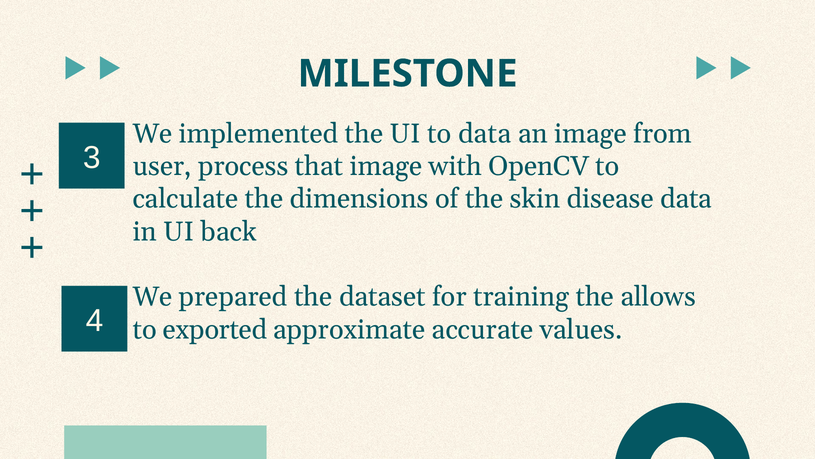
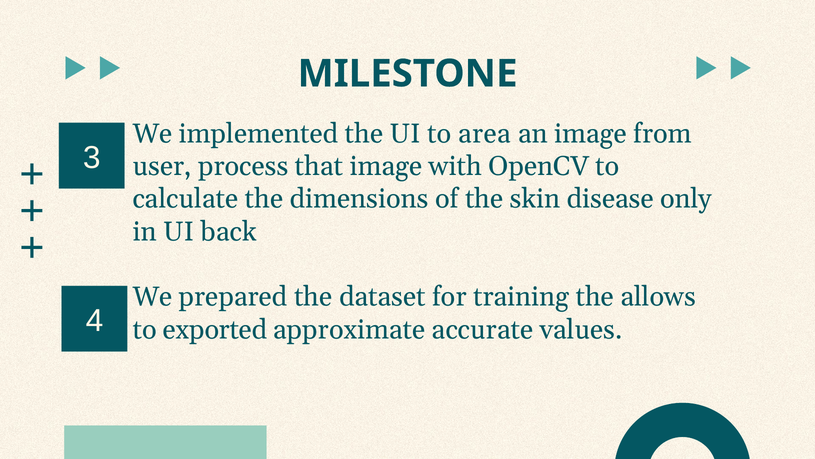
to data: data -> area
disease data: data -> only
